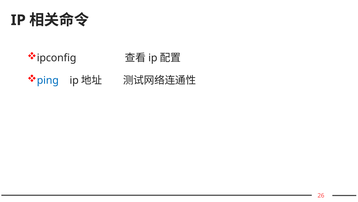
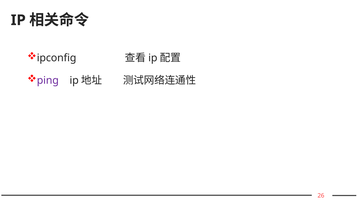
ping colour: blue -> purple
